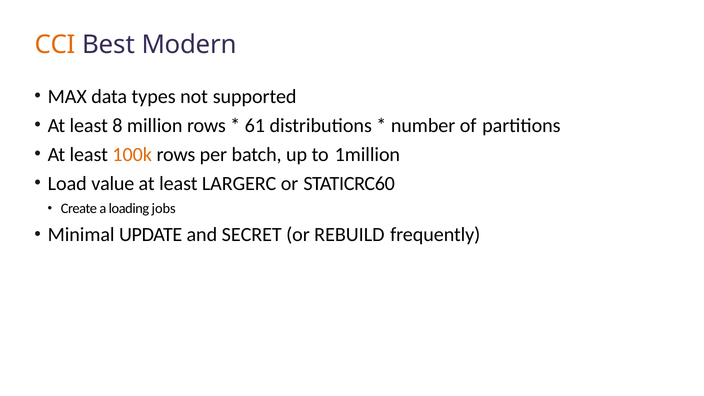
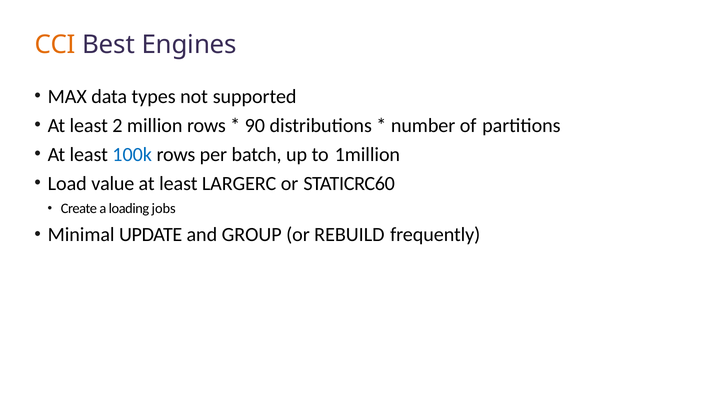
Modern: Modern -> Engines
8: 8 -> 2
61: 61 -> 90
100k colour: orange -> blue
SECRET: SECRET -> GROUP
